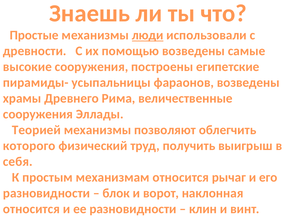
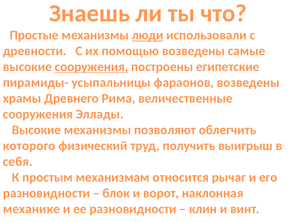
сооружения at (91, 67) underline: none -> present
Теорией at (36, 130): Теорией -> Высокие
относится at (31, 209): относится -> механике
